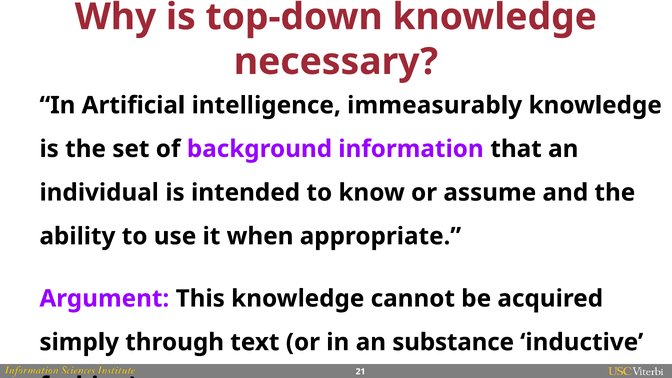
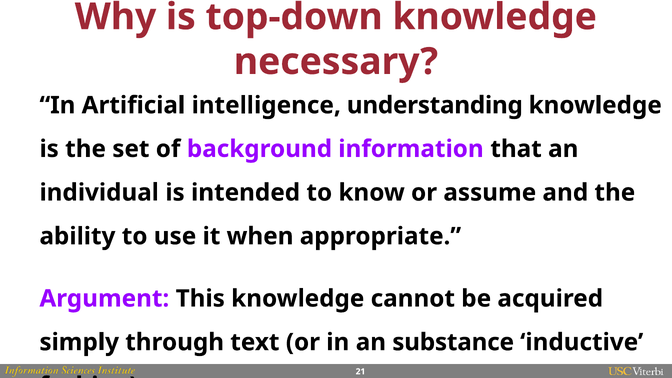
immeasurably: immeasurably -> understanding
